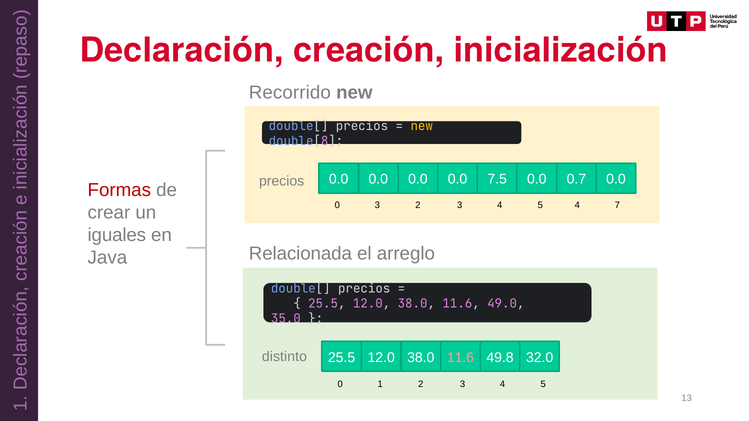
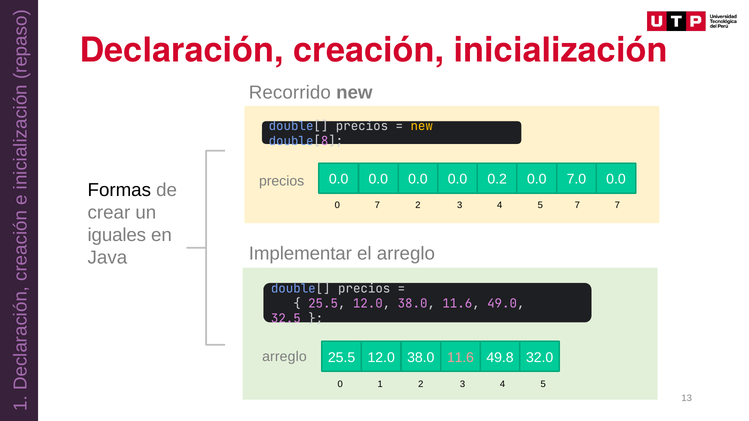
7.5: 7.5 -> 0.2
0.7: 0.7 -> 7.0
Formas colour: red -> black
0 3: 3 -> 7
5 4: 4 -> 7
Relacionada: Relacionada -> Implementar
35.0: 35.0 -> 32.5
distinto at (284, 357): distinto -> arreglo
